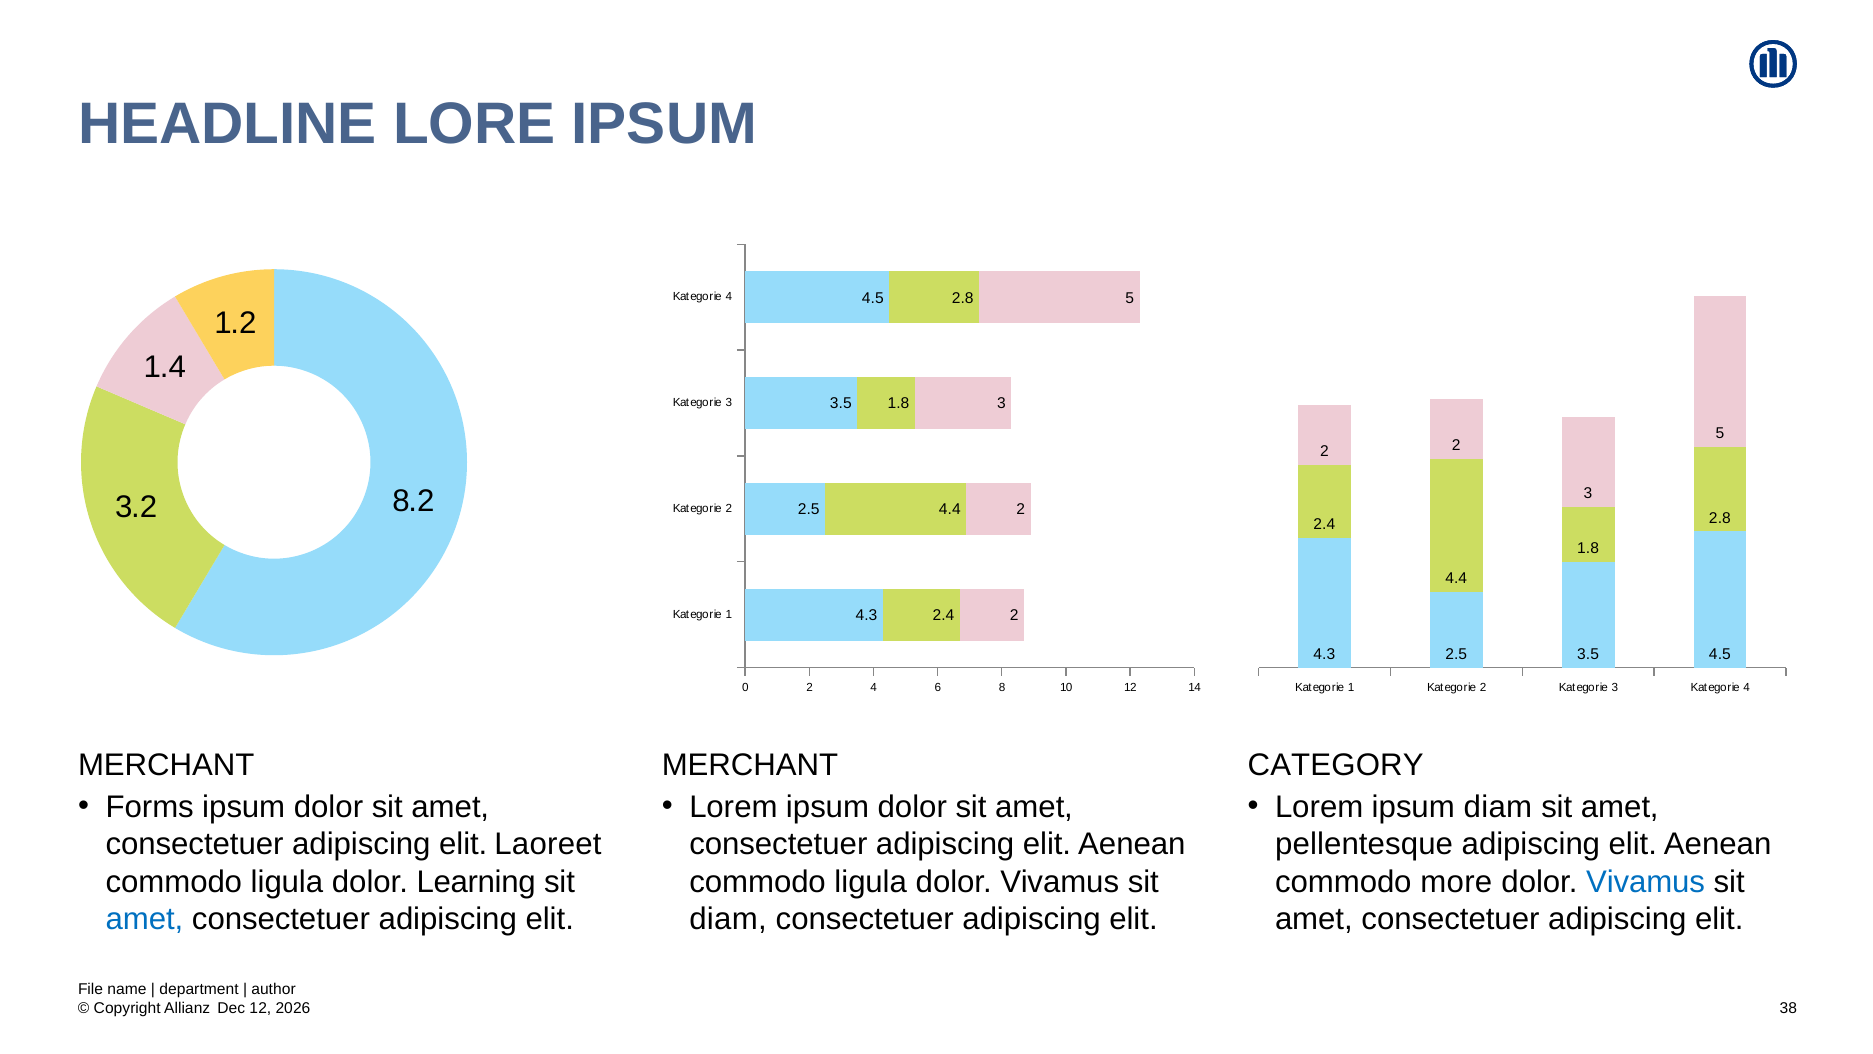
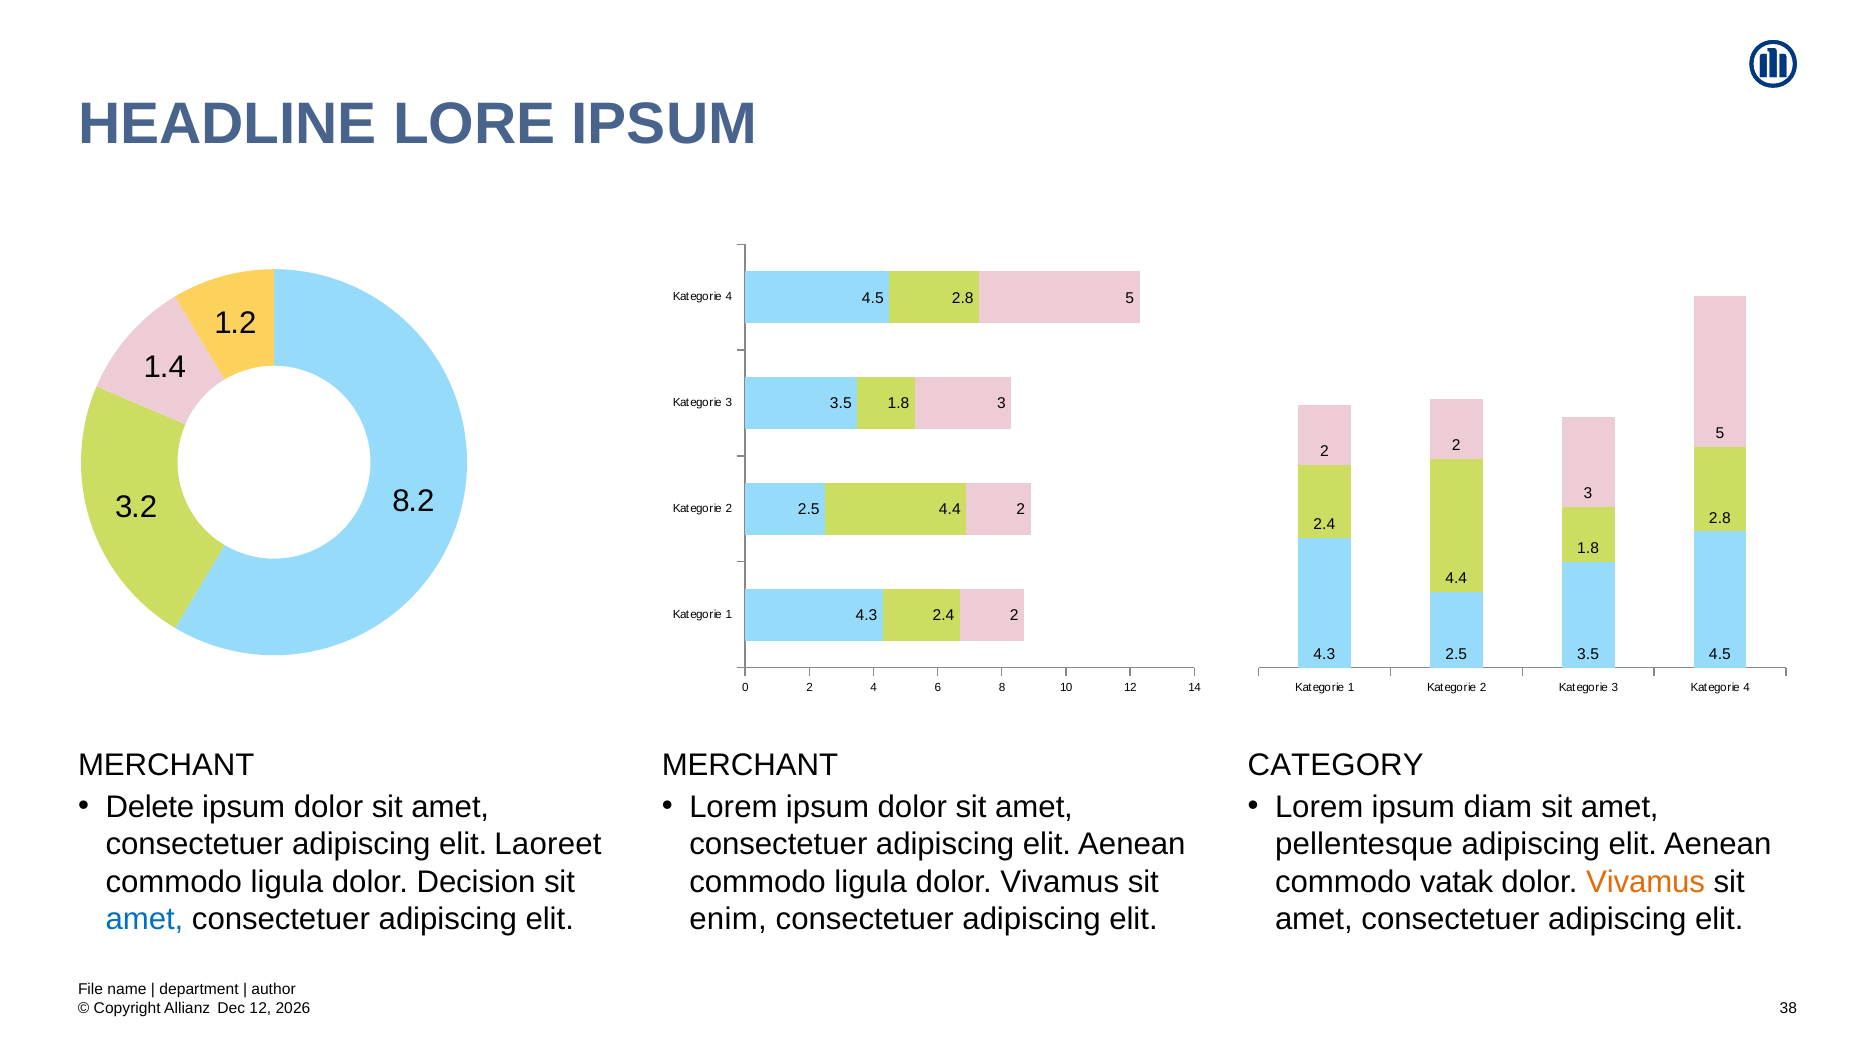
Forms: Forms -> Delete
Learning: Learning -> Decision
more: more -> vatak
Vivamus at (1646, 882) colour: blue -> orange
diam at (728, 919): diam -> enim
